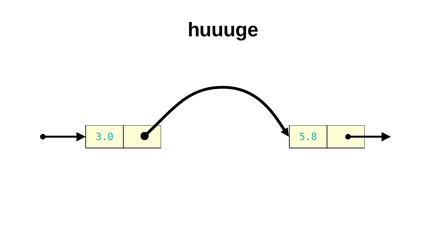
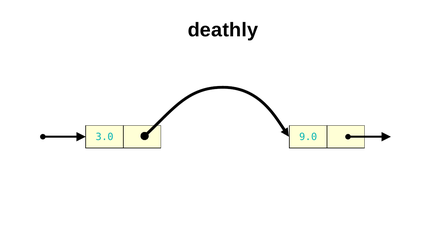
huuuge: huuuge -> deathly
5.8: 5.8 -> 9.0
